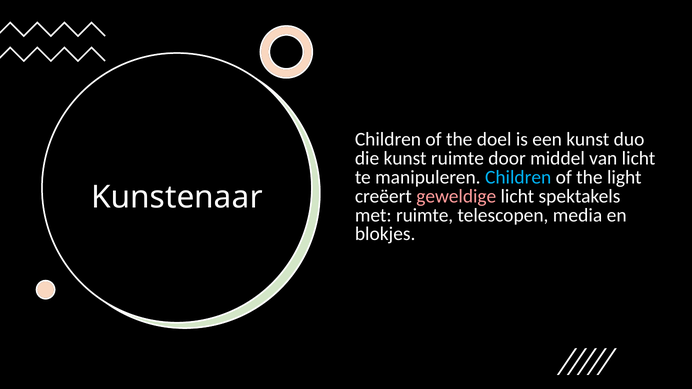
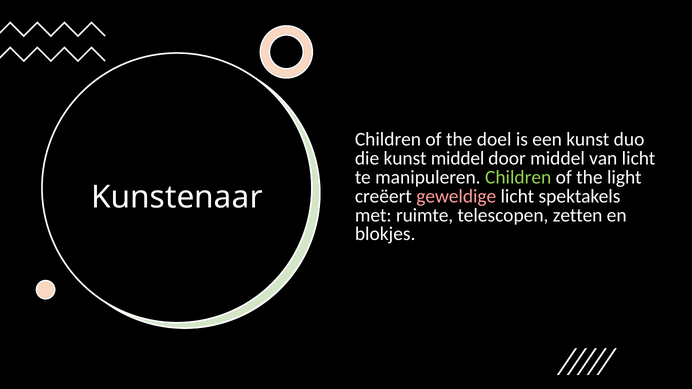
kunst ruimte: ruimte -> middel
Children at (518, 177) colour: light blue -> light green
media: media -> zetten
